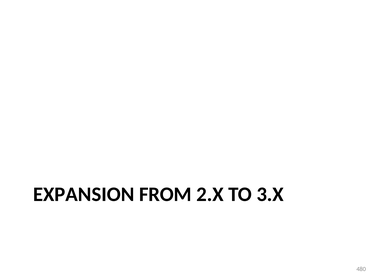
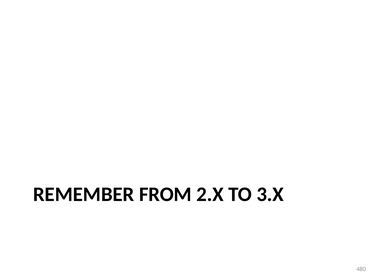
EXPANSION: EXPANSION -> REMEMBER
